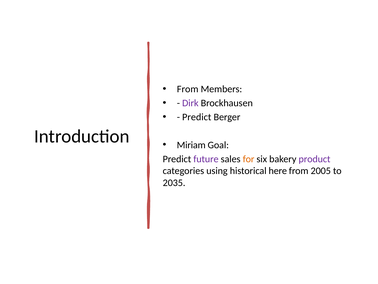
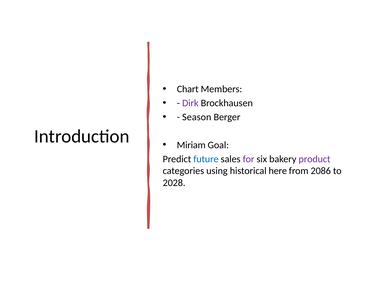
From at (188, 89): From -> Chart
Predict at (197, 117): Predict -> Season
future colour: purple -> blue
for colour: orange -> purple
2005: 2005 -> 2086
2035: 2035 -> 2028
